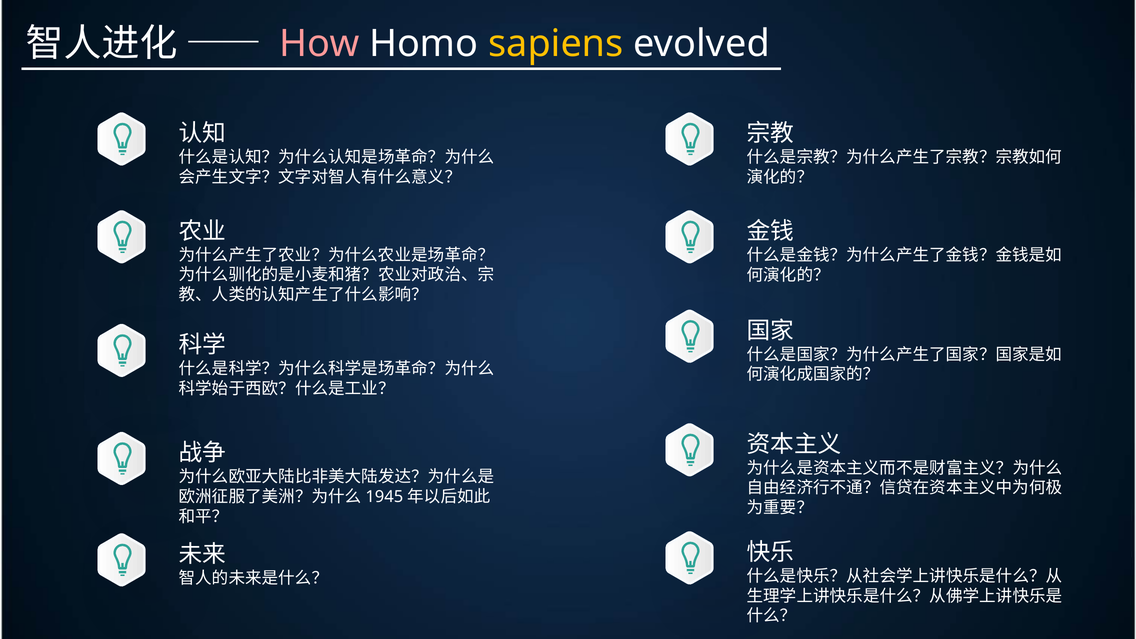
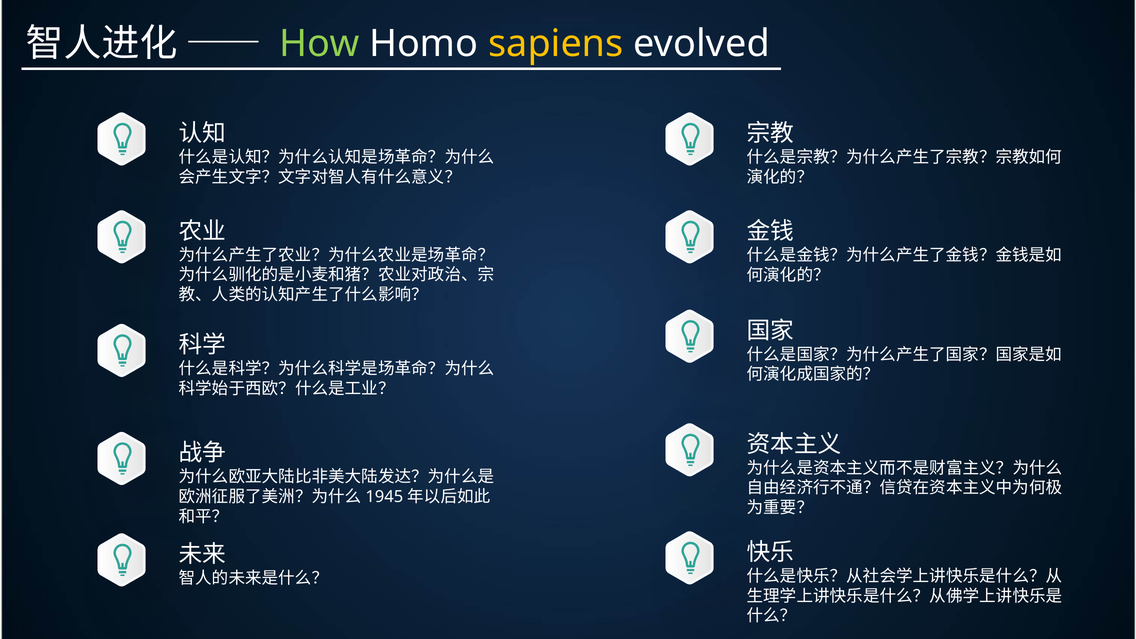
How colour: pink -> light green
